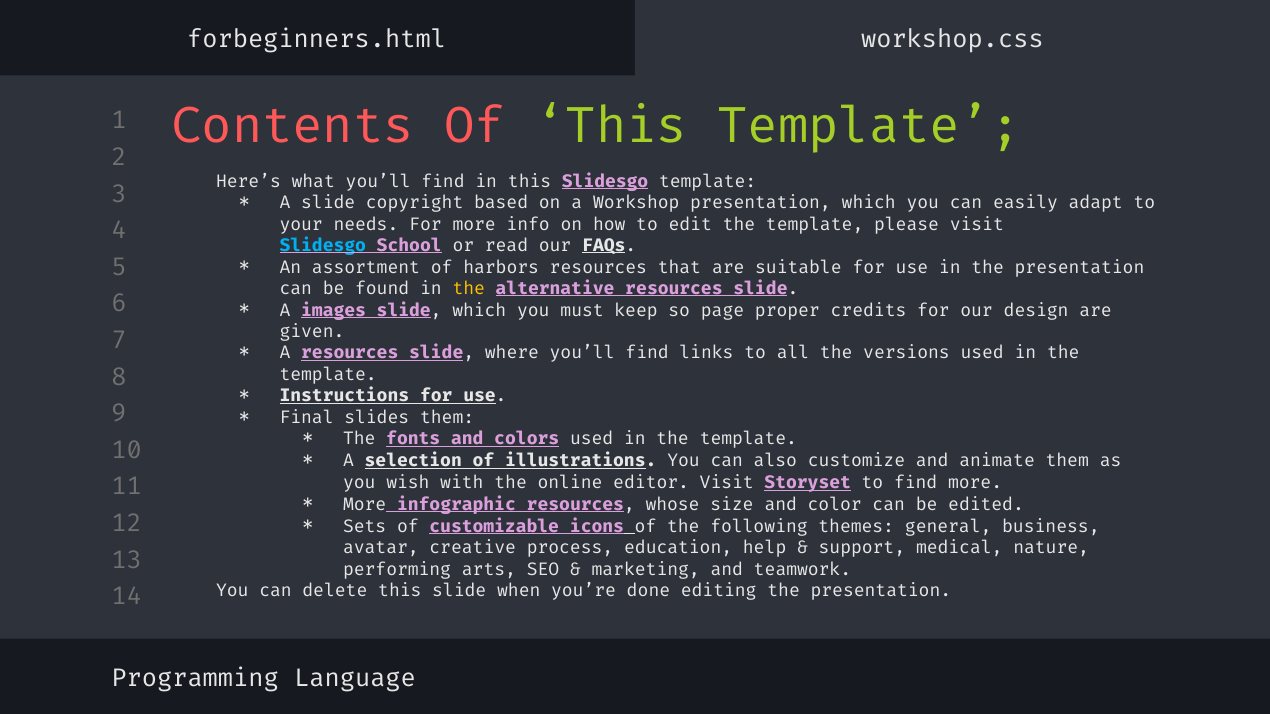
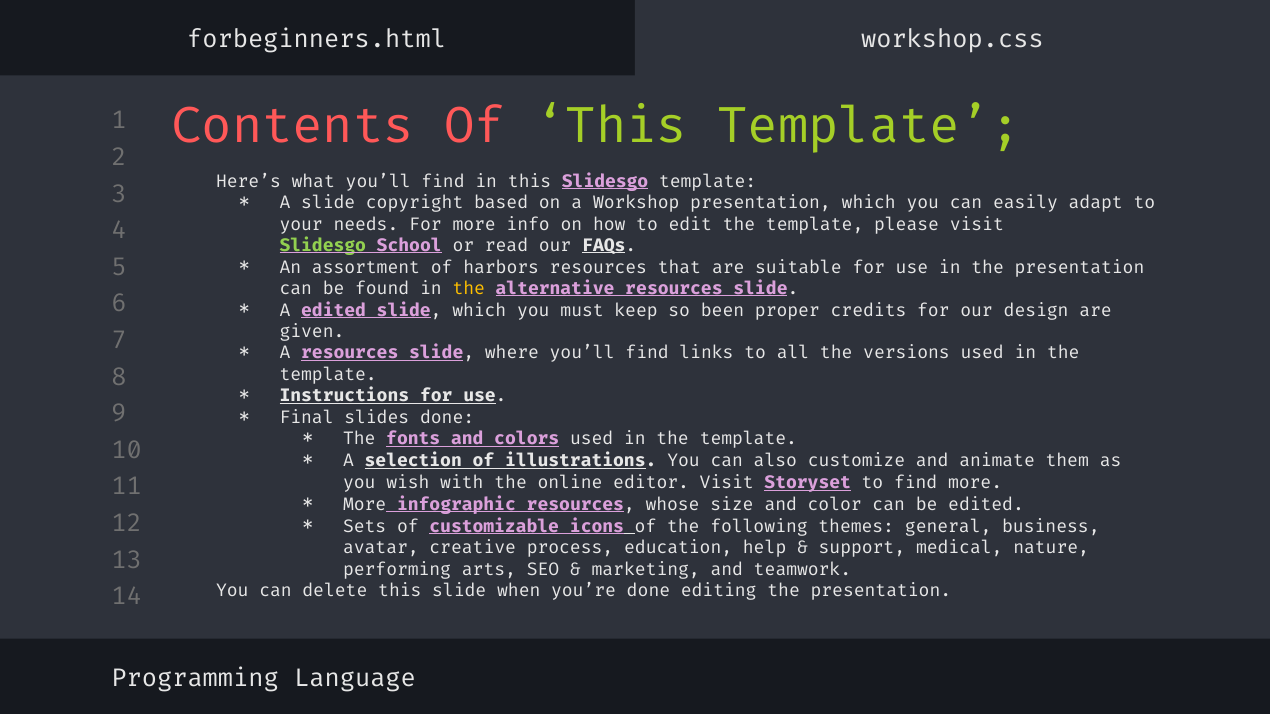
Slidesgo at (323, 246) colour: light blue -> light green
A images: images -> edited
page: page -> been
slides them: them -> done
